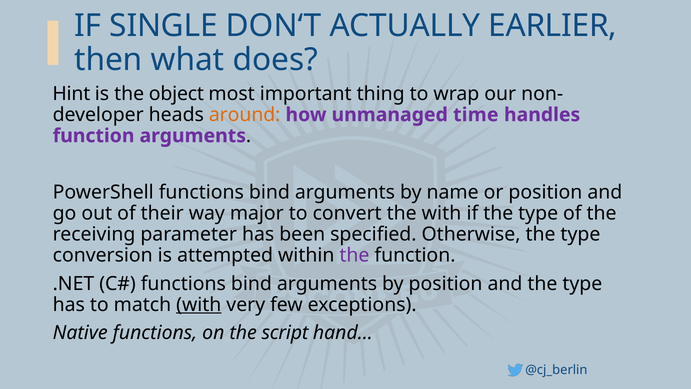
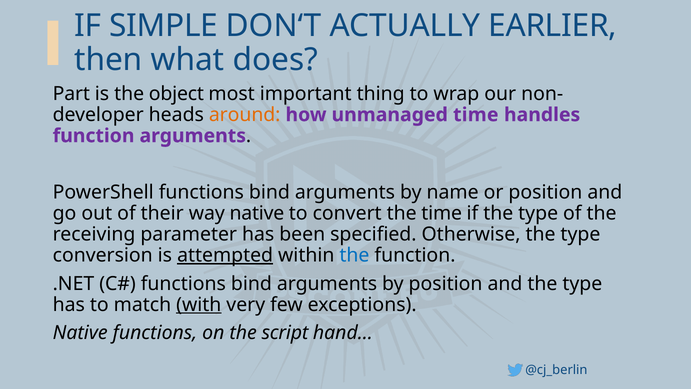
SINGLE: SINGLE -> SIMPLE
Hint: Hint -> Part
way major: major -> native
the with: with -> time
attempted underline: none -> present
the at (354, 255) colour: purple -> blue
